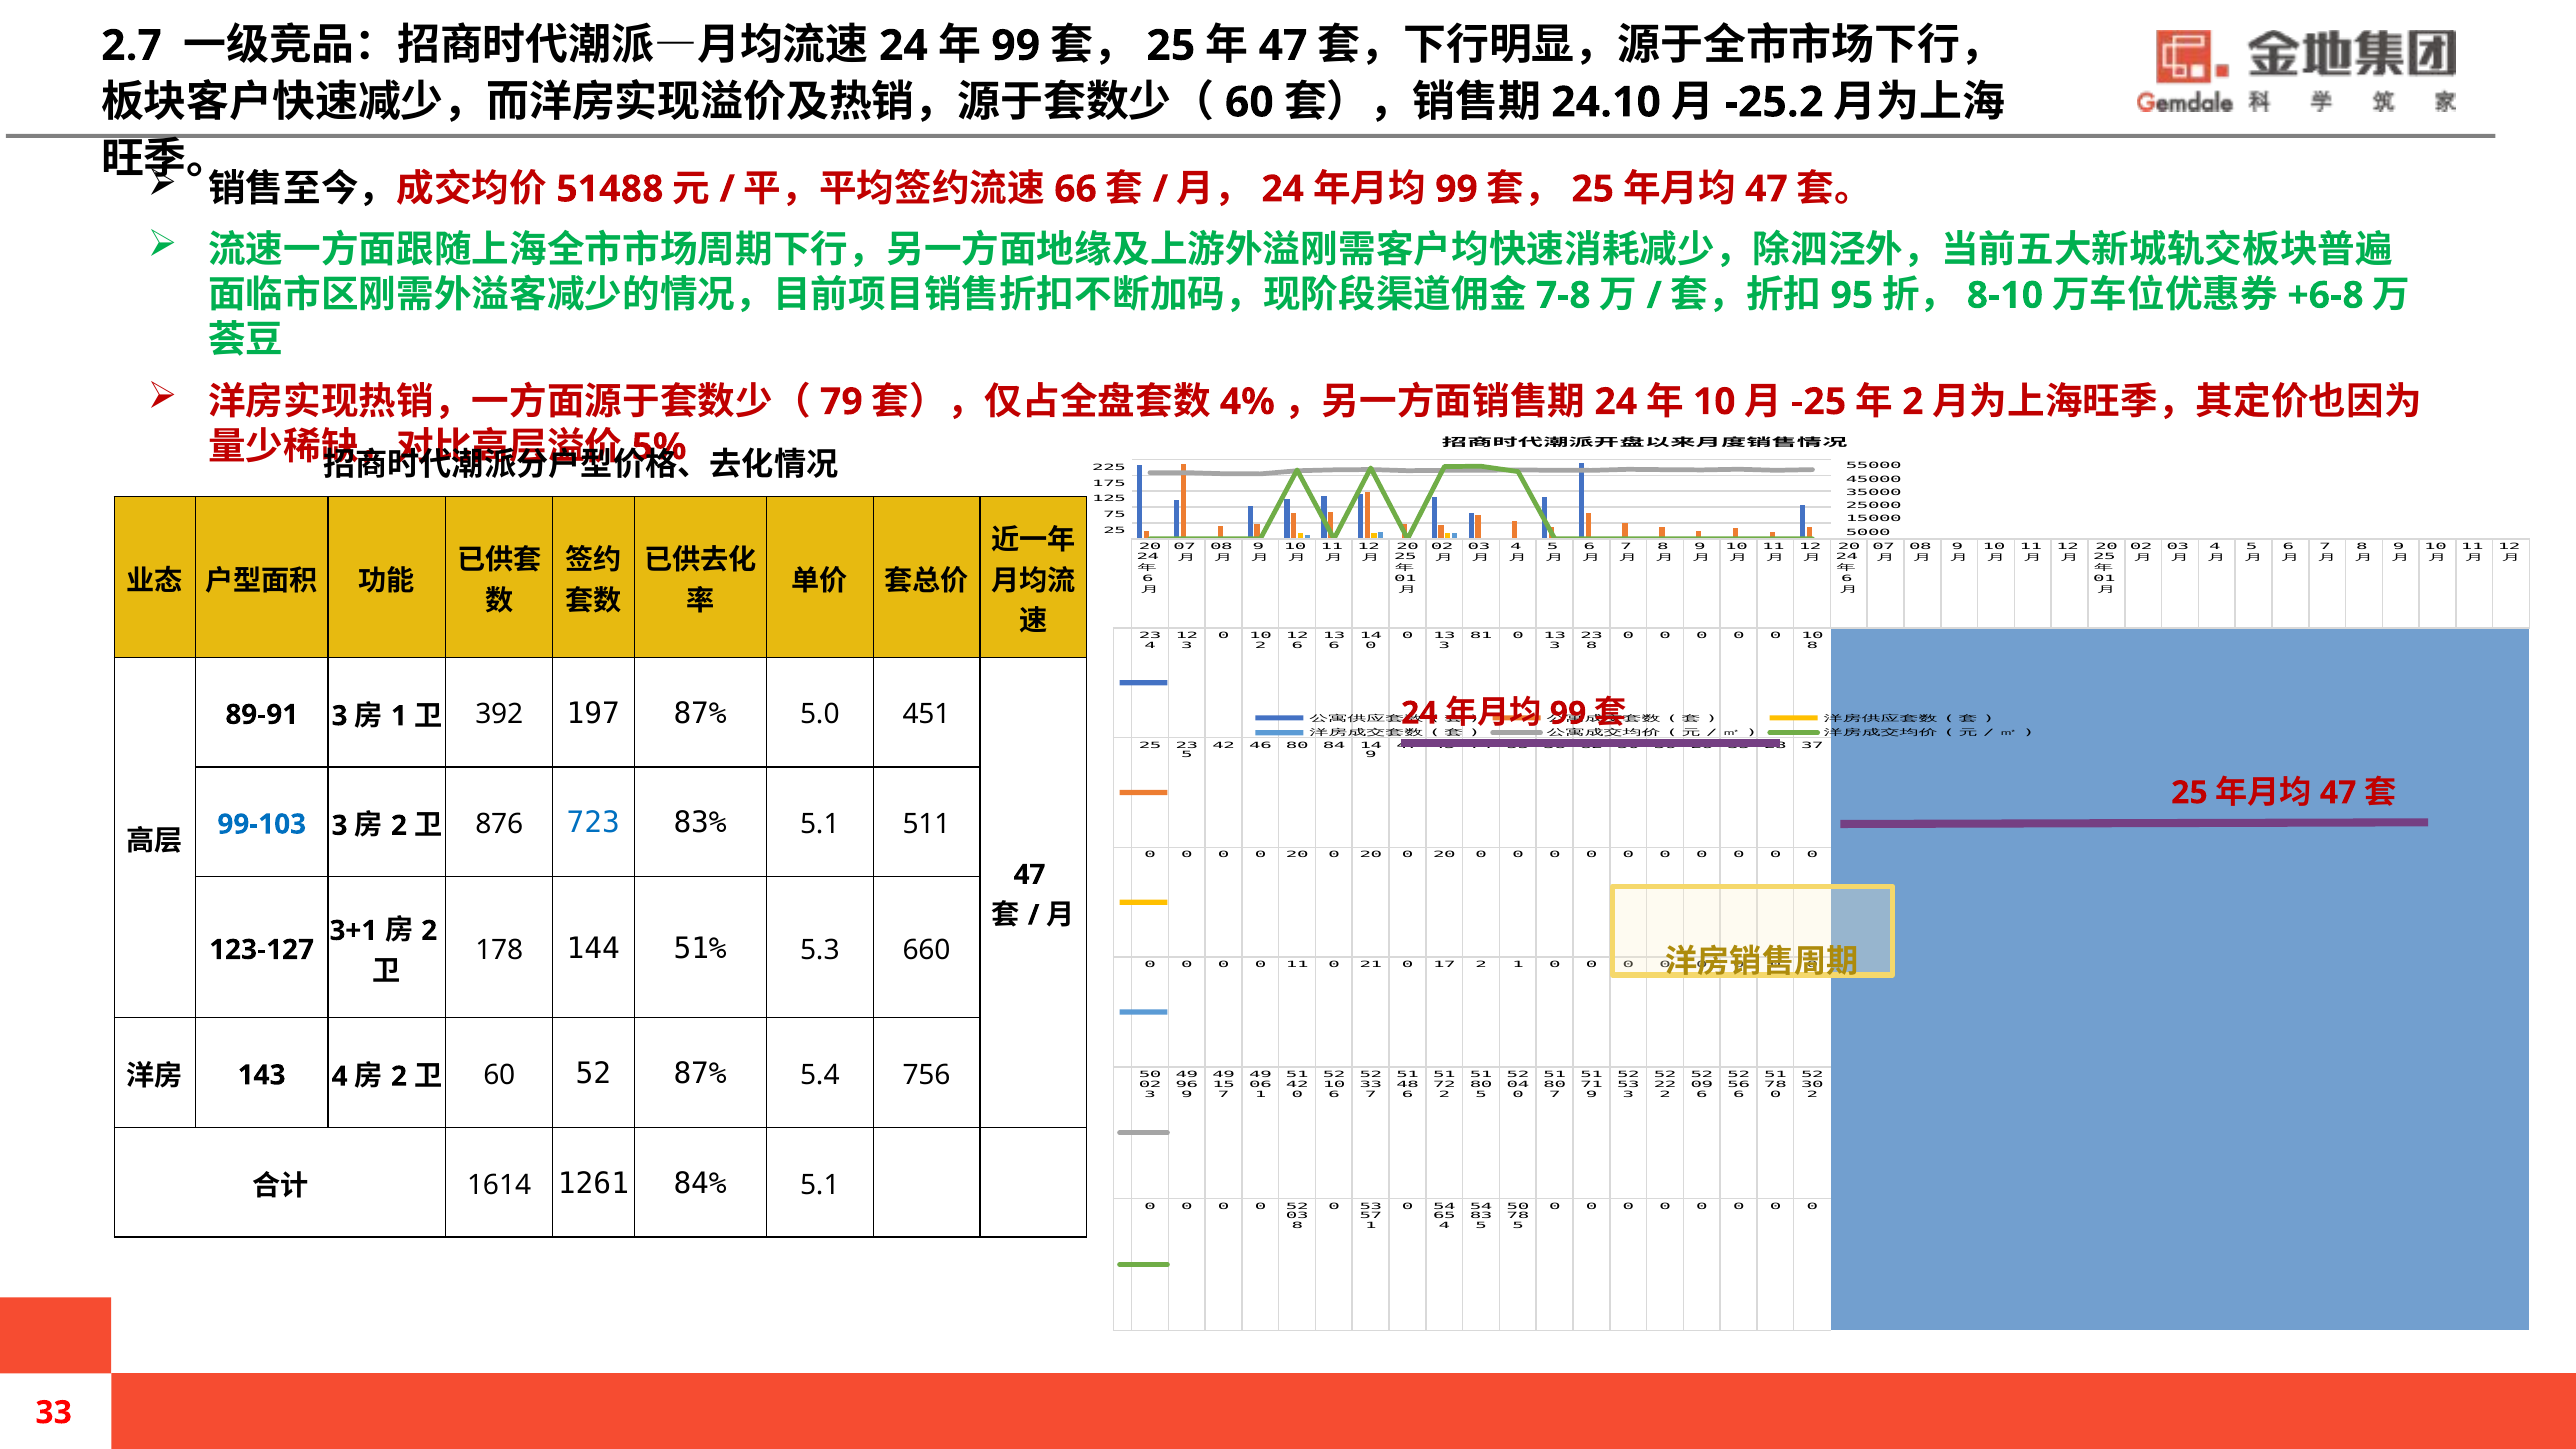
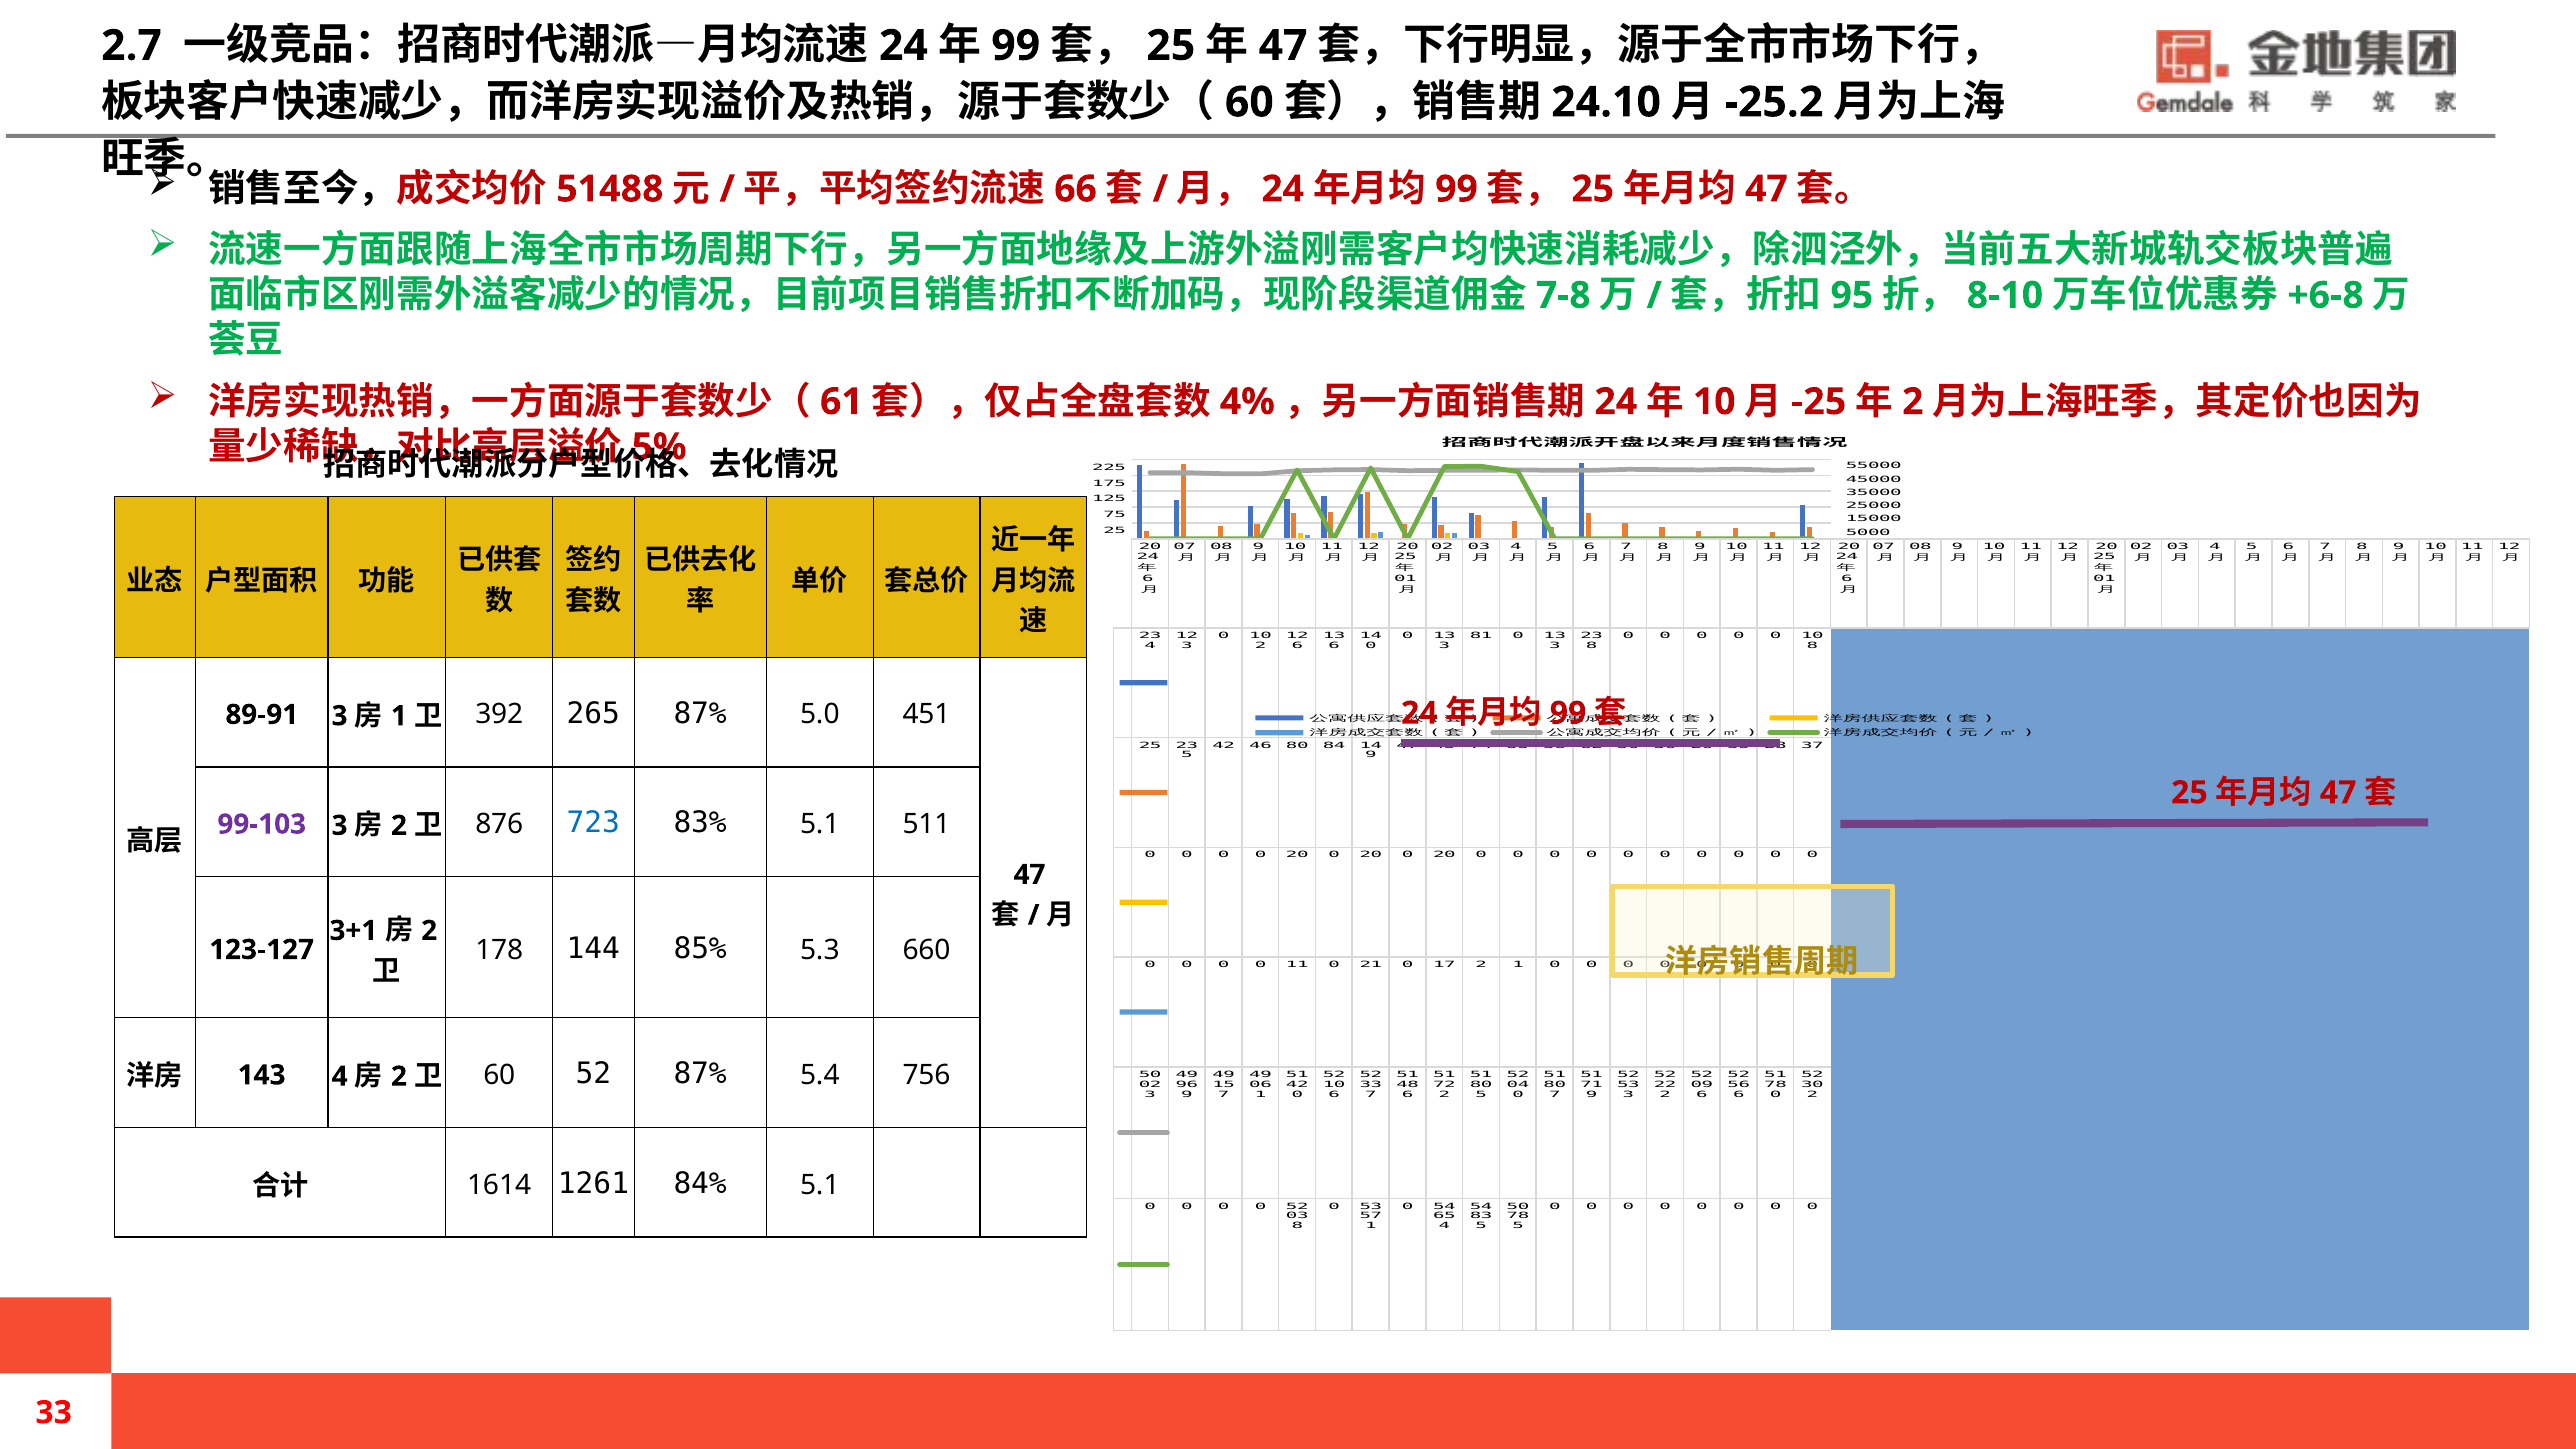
79: 79 -> 61
197: 197 -> 265
99-103 colour: blue -> purple
51%: 51% -> 85%
